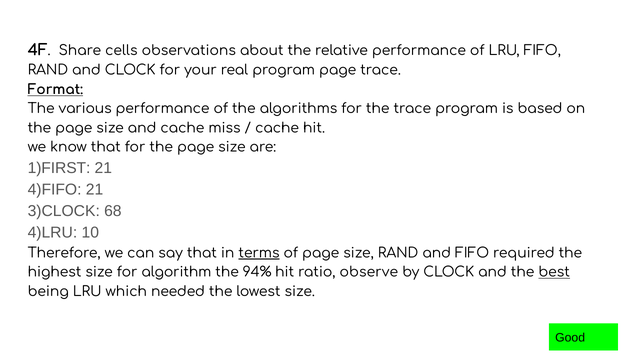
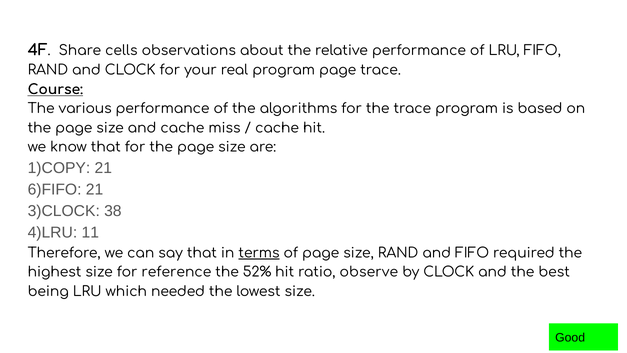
Format: Format -> Course
1)FIRST: 1)FIRST -> 1)COPY
4)FIFO: 4)FIFO -> 6)FIFO
68: 68 -> 38
10: 10 -> 11
algorithm: algorithm -> reference
94%: 94% -> 52%
best underline: present -> none
